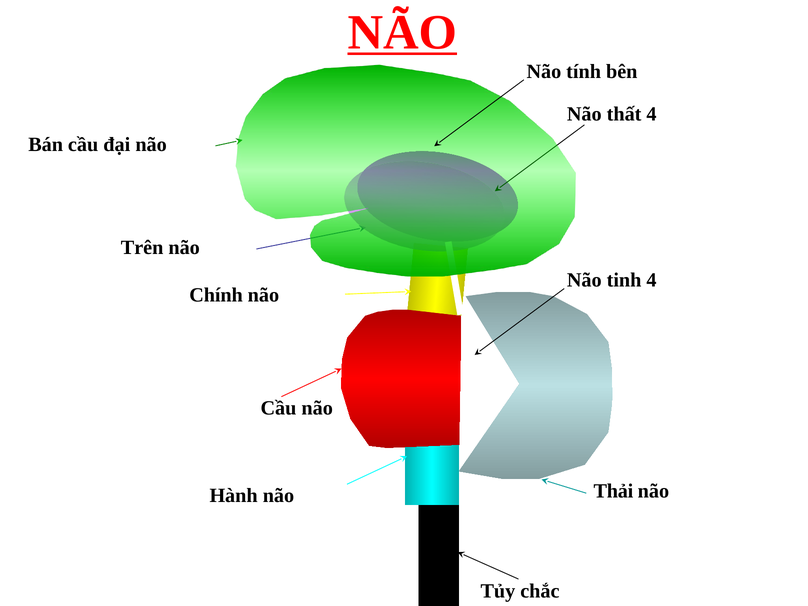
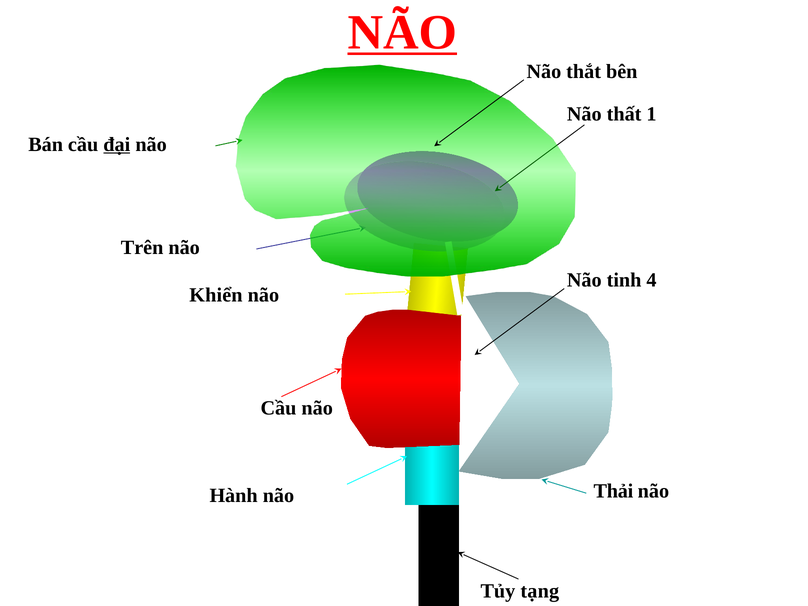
tính: tính -> thắt
thất 4: 4 -> 1
đại underline: none -> present
Chính: Chính -> Khiển
chắc: chắc -> tạng
